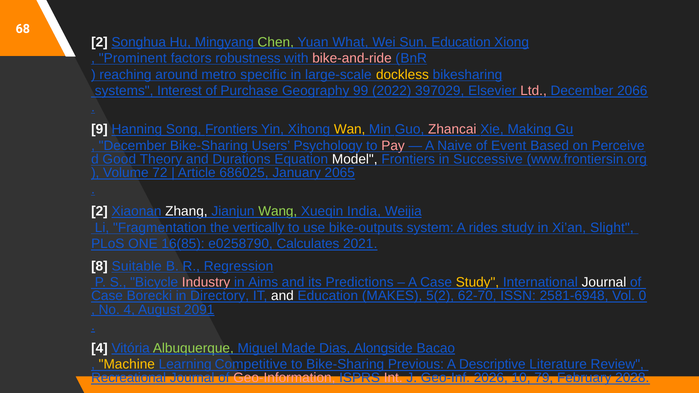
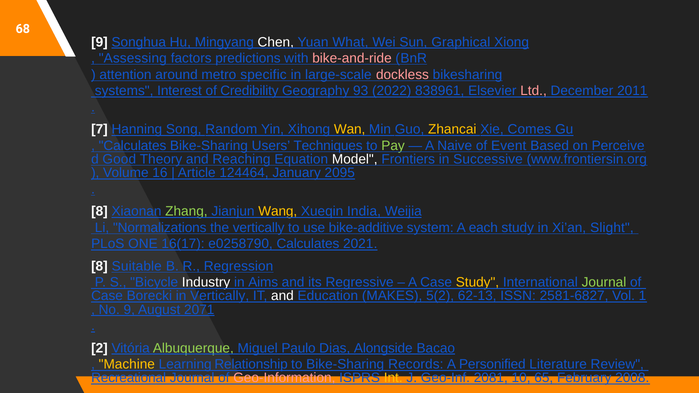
2 at (99, 42): 2 -> 9
Chen colour: light green -> white
Sun Education: Education -> Graphical
Prominent: Prominent -> Assessing
robustness: robustness -> predictions
reaching: reaching -> attention
dockless colour: yellow -> pink
Purchase: Purchase -> Credibility
99: 99 -> 93
397029: 397029 -> 838961
2066: 2066 -> 2011
9: 9 -> 7
Song Frontiers: Frontiers -> Random
Zhancai colour: pink -> yellow
Making: Making -> Comes
December at (132, 146): December -> Calculates
Psychology: Psychology -> Techniques
Pay colour: pink -> light green
Durations: Durations -> Reaching
72: 72 -> 16
686025: 686025 -> 124464
2065: 2065 -> 2095
2 at (99, 211): 2 -> 8
Zhang colour: white -> light green
Wang colour: light green -> yellow
Fragmentation: Fragmentation -> Normalizations
bike-outputs: bike-outputs -> bike-additive
rides: rides -> each
16(85: 16(85 -> 16(17
Industry colour: pink -> white
Predictions: Predictions -> Regressive
Journal at (604, 283) colour: white -> light green
in Directory: Directory -> Vertically
62-70: 62-70 -> 62-13
2581-6948: 2581-6948 -> 2581-6827
0: 0 -> 1
No 4: 4 -> 9
2091: 2091 -> 2071
4 at (99, 348): 4 -> 2
Made: Made -> Paulo
Competitive: Competitive -> Relationship
Previous: Previous -> Records
Descriptive: Descriptive -> Personified
Int colour: pink -> yellow
2026: 2026 -> 2081
79: 79 -> 65
2028: 2028 -> 2008
